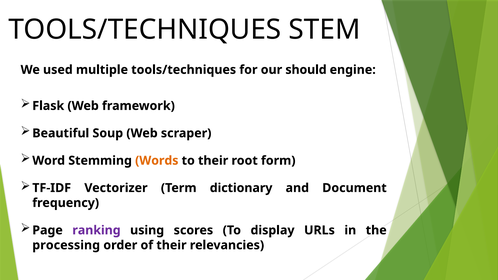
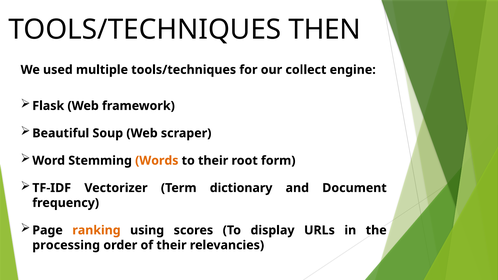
STEM: STEM -> THEN
should: should -> collect
ranking colour: purple -> orange
